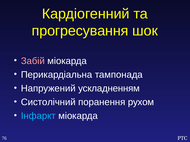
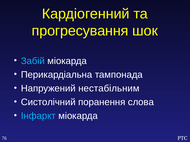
Забій colour: pink -> light blue
ускладненням: ускладненням -> нестабільним
рухом: рухом -> слова
